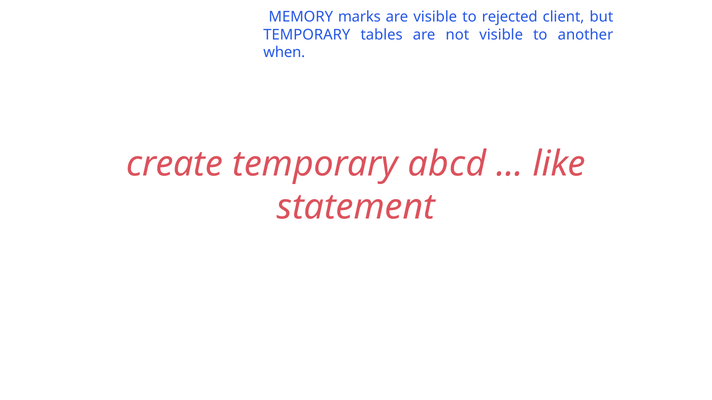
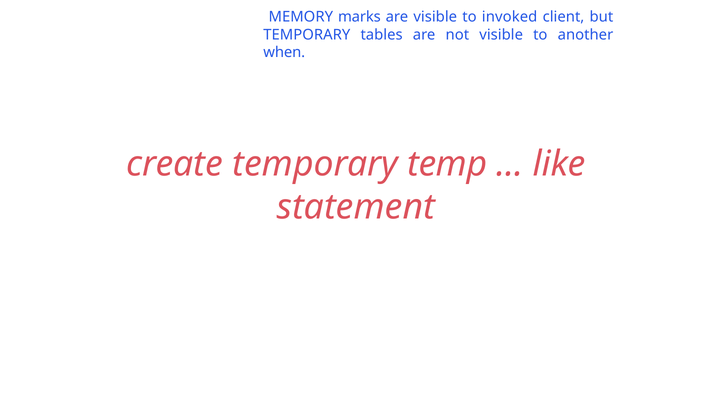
rejected: rejected -> invoked
abcd: abcd -> temp
